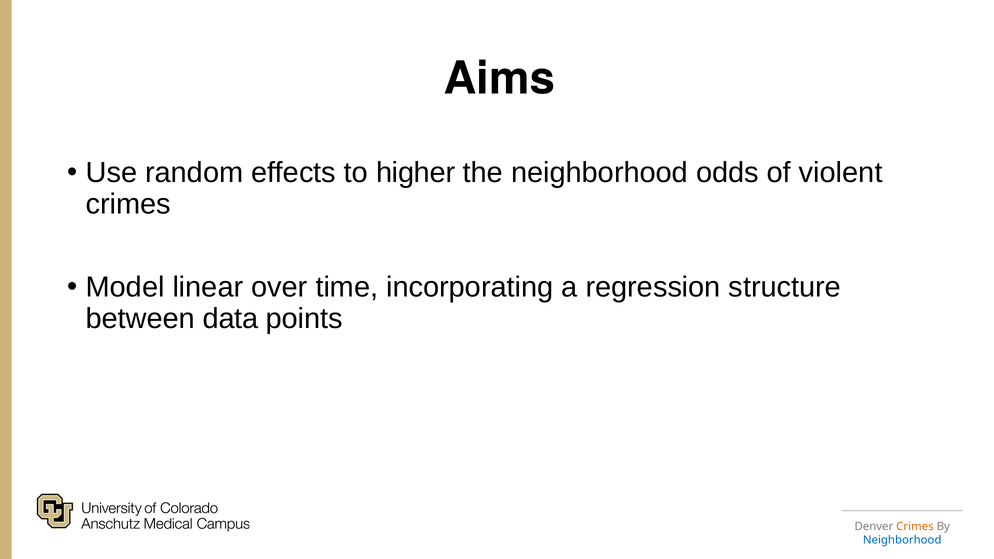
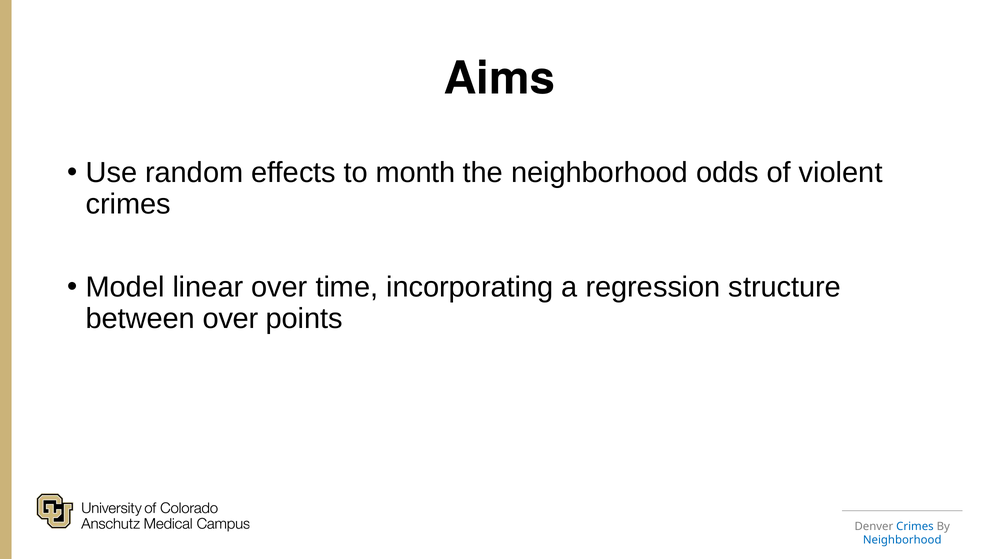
higher: higher -> month
between data: data -> over
Crimes at (915, 526) colour: orange -> blue
